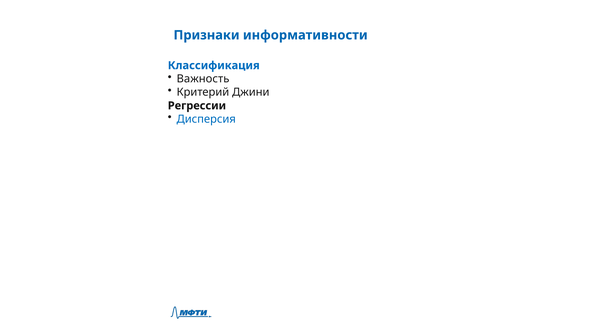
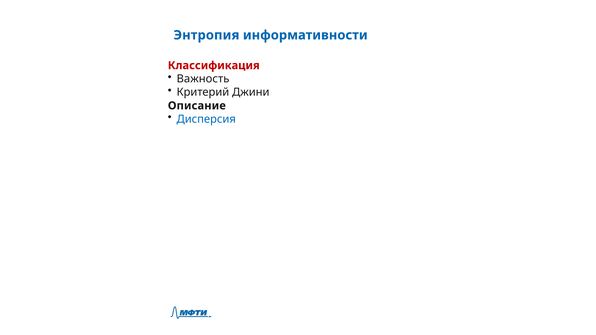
Признаки: Признаки -> Энтропия
Классификация colour: blue -> red
Регрессии: Регрессии -> Описание
